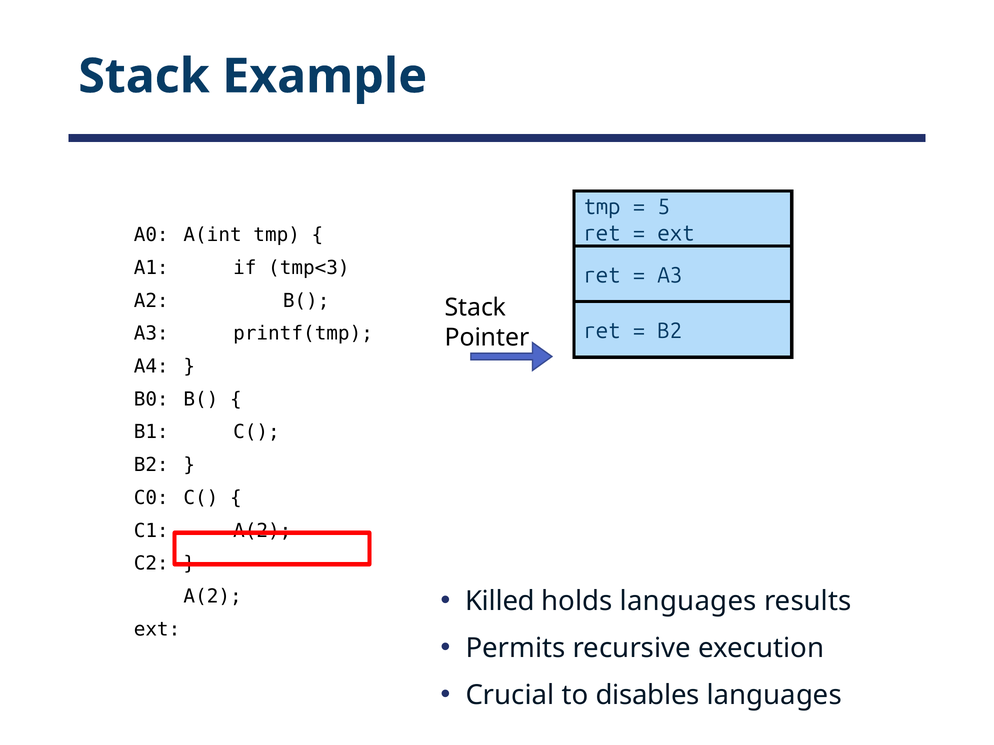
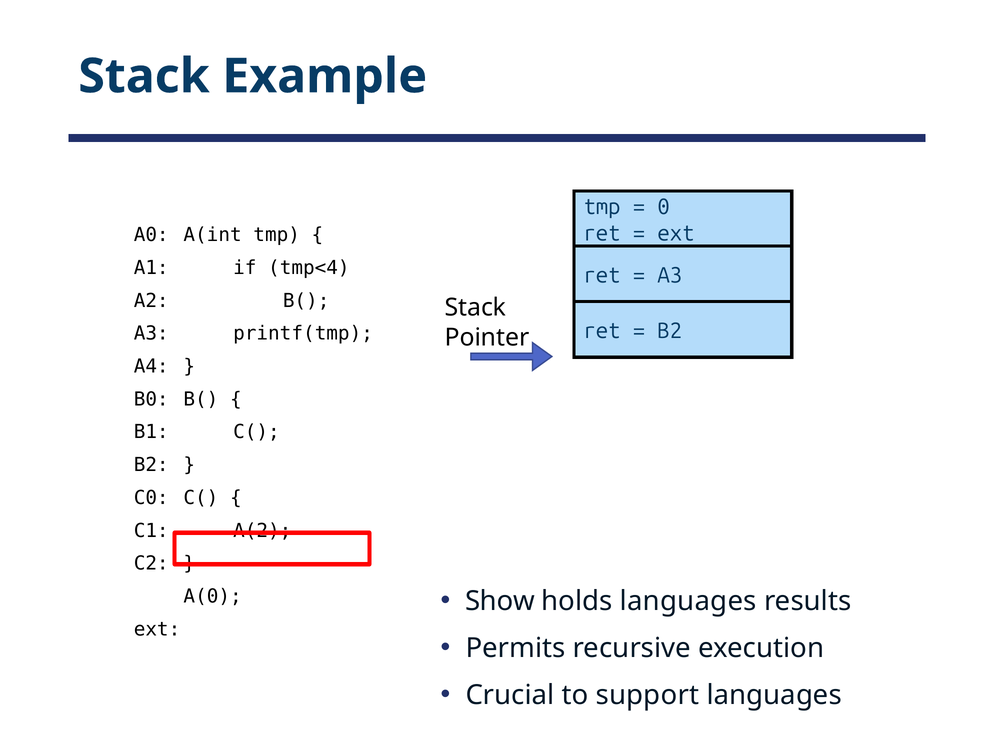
5: 5 -> 0
tmp<3: tmp<3 -> tmp<4
Killed: Killed -> Show
A(2 at (213, 597): A(2 -> A(0
disables: disables -> support
